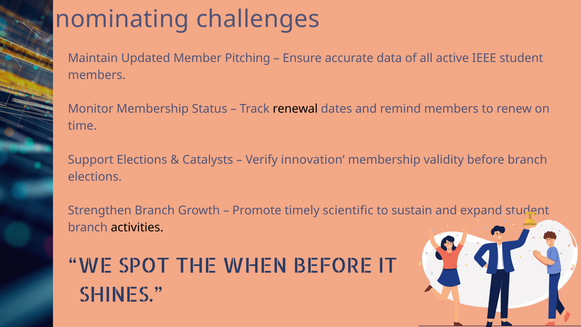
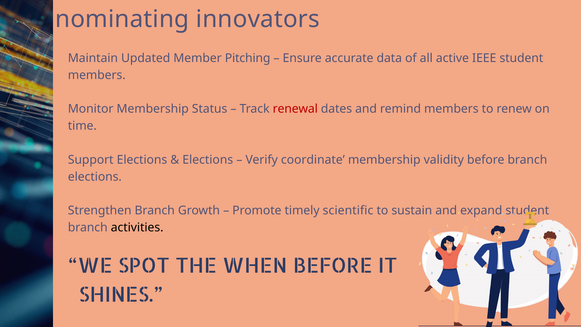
challenges: challenges -> innovators
renewal colour: black -> red
Catalysts at (208, 160): Catalysts -> Elections
innovation: innovation -> coordinate
